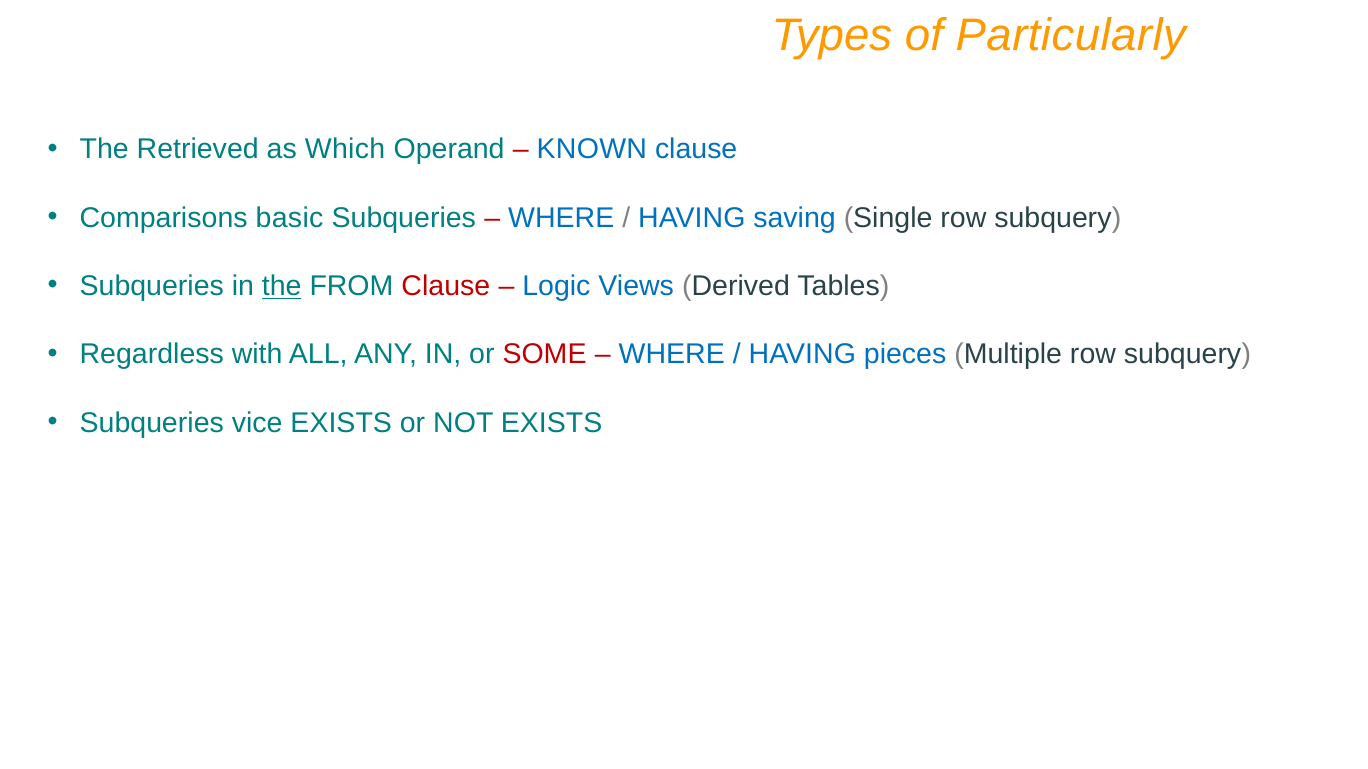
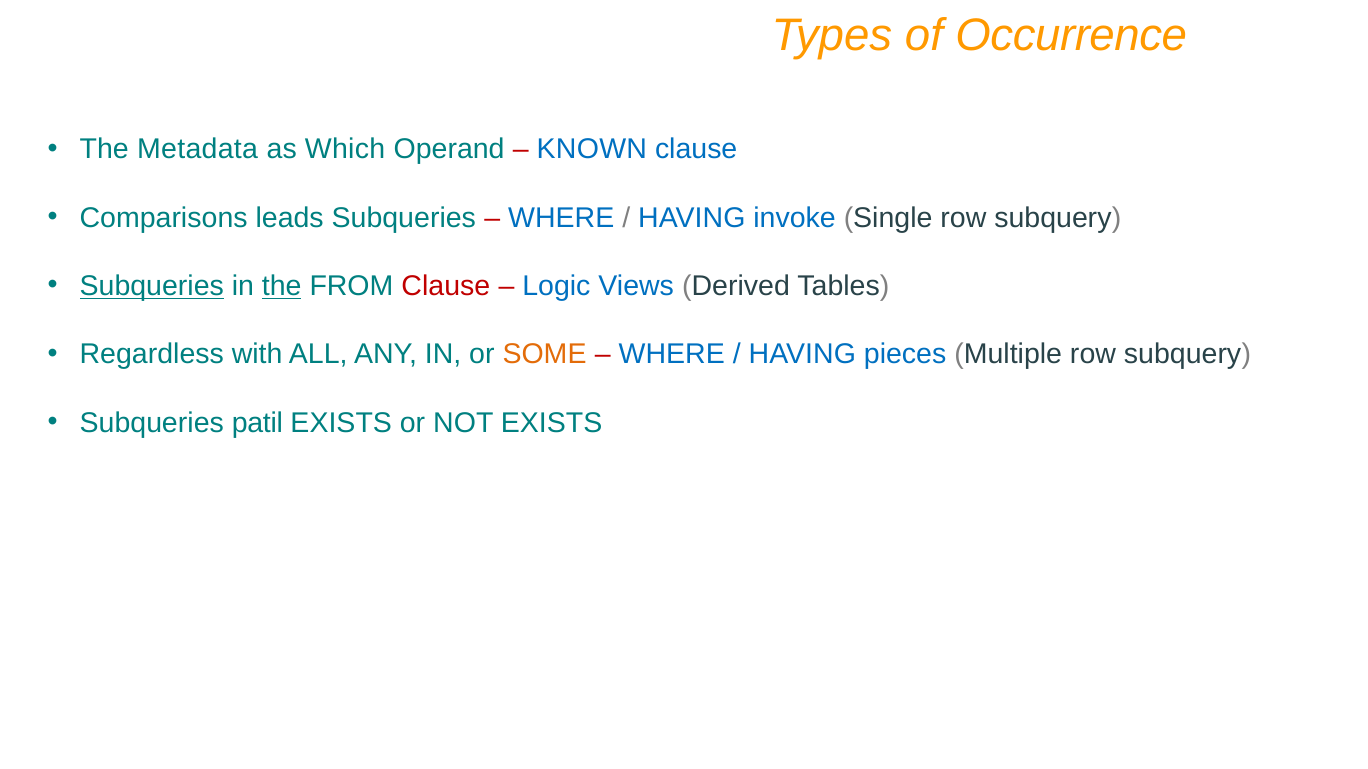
Particularly: Particularly -> Occurrence
Retrieved: Retrieved -> Metadata
basic: basic -> leads
saving: saving -> invoke
Subqueries at (152, 286) underline: none -> present
SOME colour: red -> orange
vice: vice -> patil
